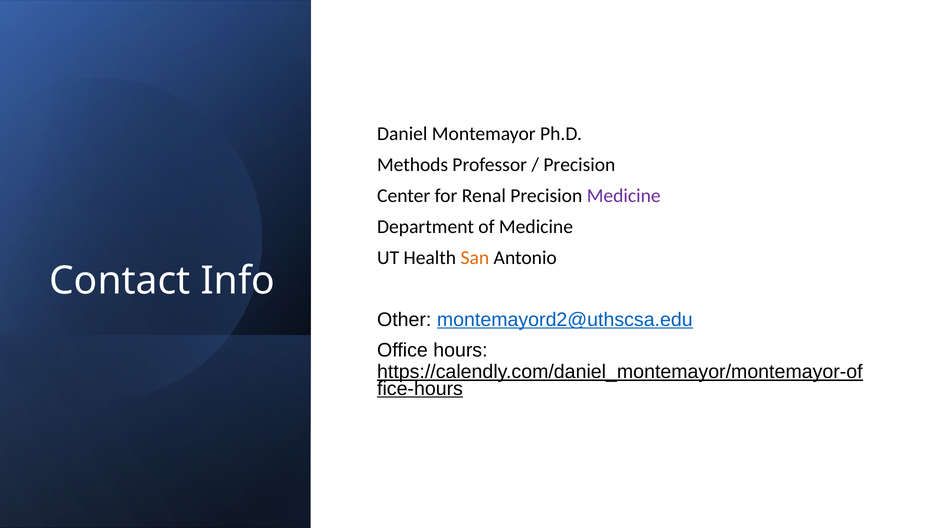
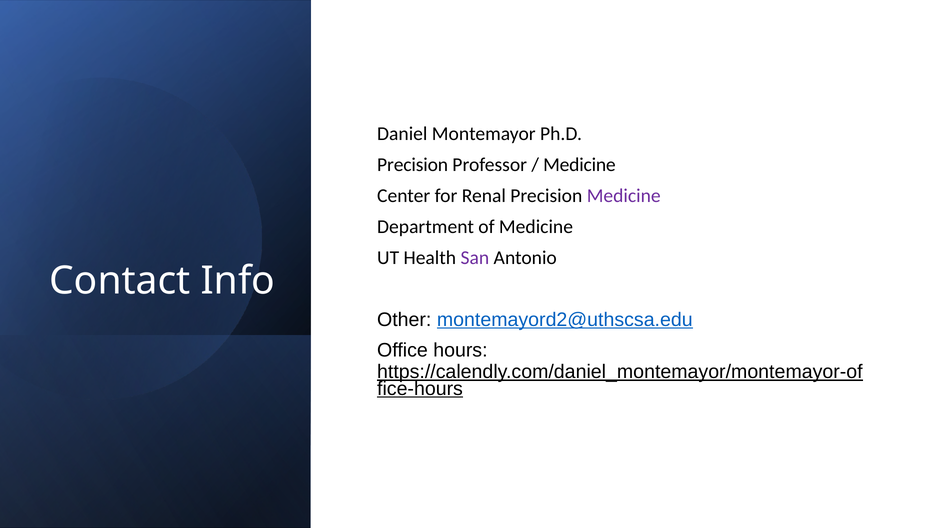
Methods at (413, 165): Methods -> Precision
Precision at (579, 165): Precision -> Medicine
San colour: orange -> purple
